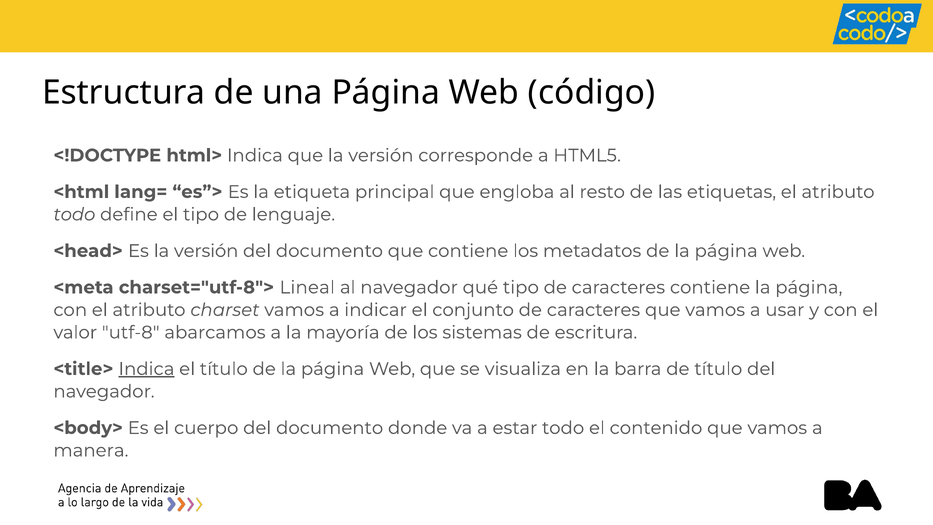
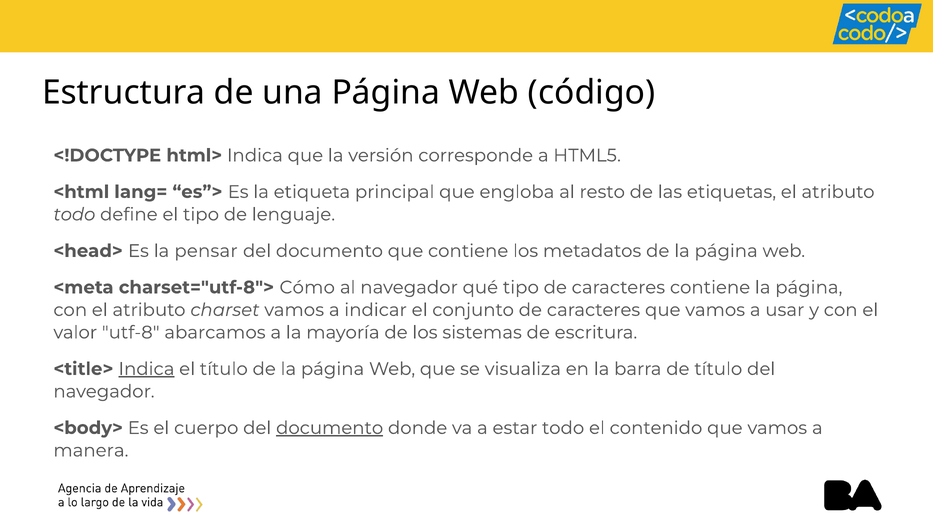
Es la versión: versión -> pensar
Lineal: Lineal -> Cómo
documento at (330, 428) underline: none -> present
